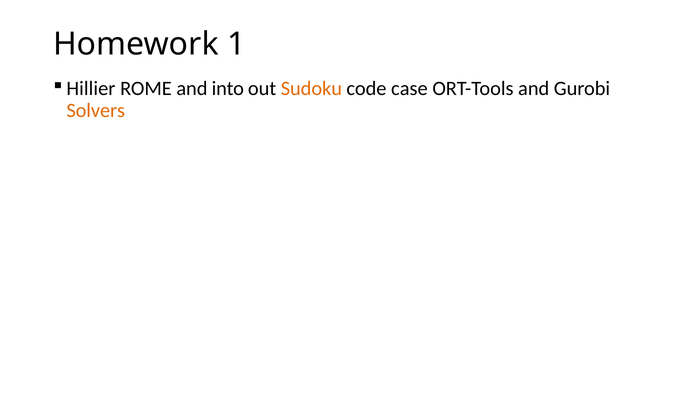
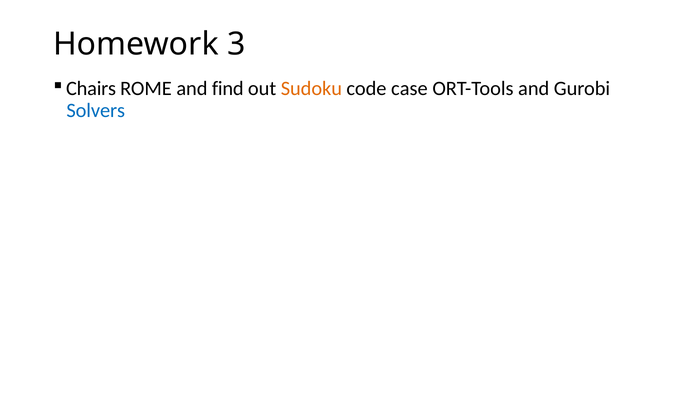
1: 1 -> 3
Hillier: Hillier -> Chairs
into: into -> find
Solvers colour: orange -> blue
